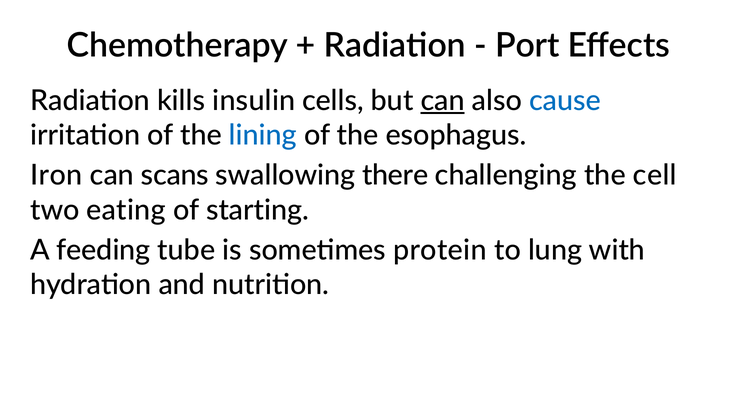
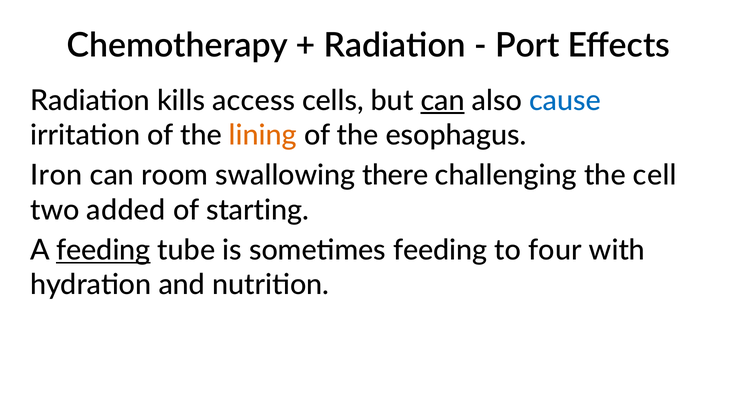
insulin: insulin -> access
lining colour: blue -> orange
scans: scans -> room
eating: eating -> added
feeding at (103, 250) underline: none -> present
sometimes protein: protein -> feeding
lung: lung -> four
